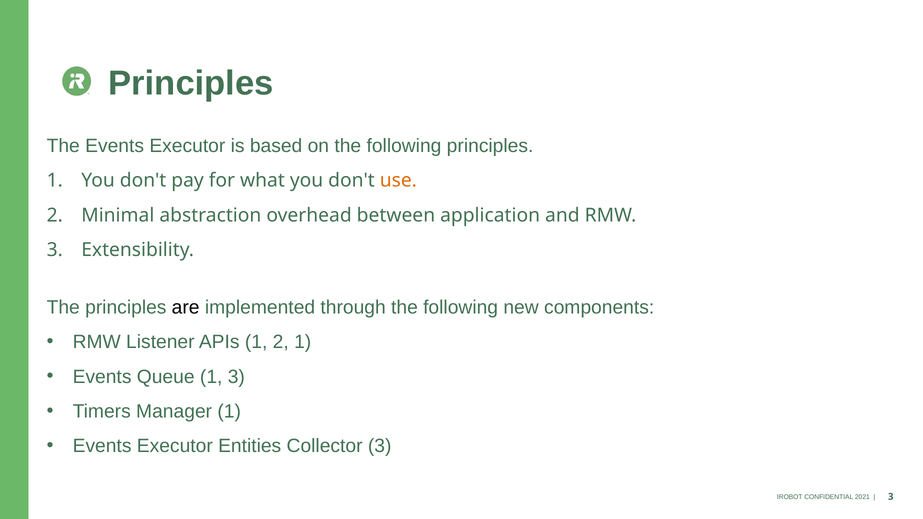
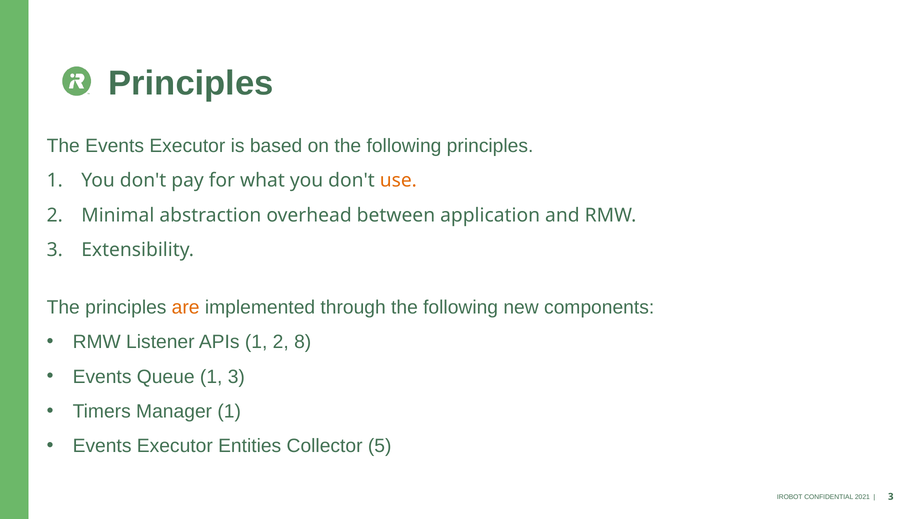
are colour: black -> orange
2 1: 1 -> 8
Collector 3: 3 -> 5
